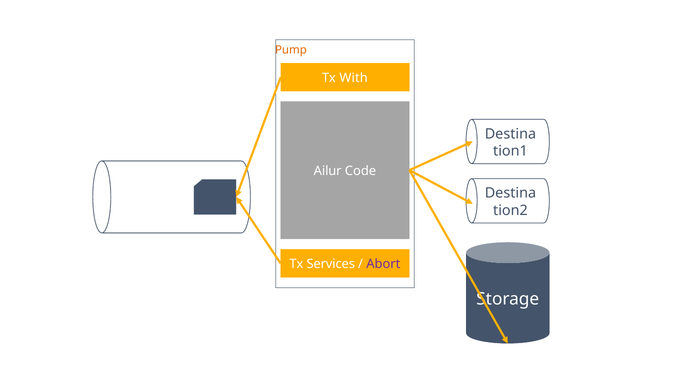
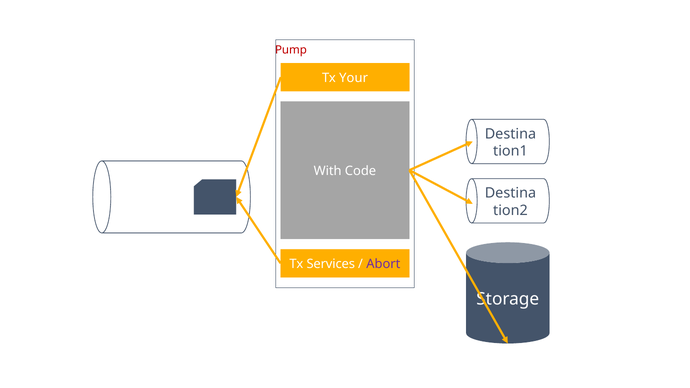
Pump colour: orange -> red
With: With -> Your
Ailur: Ailur -> With
